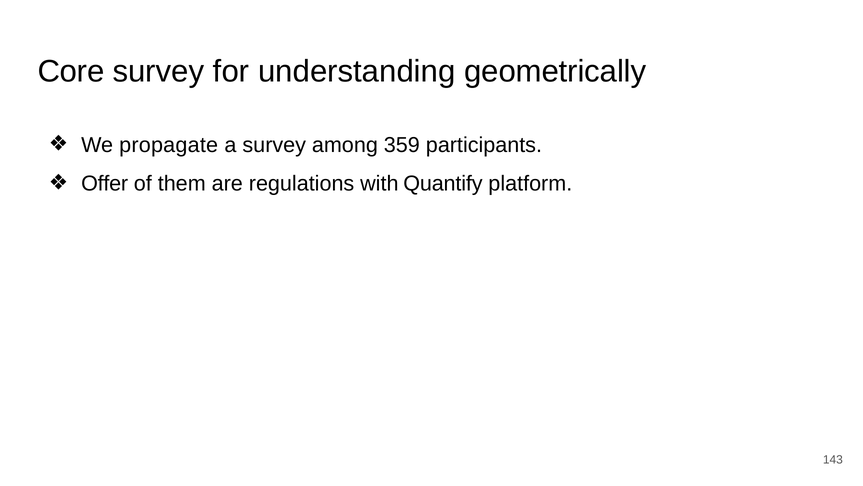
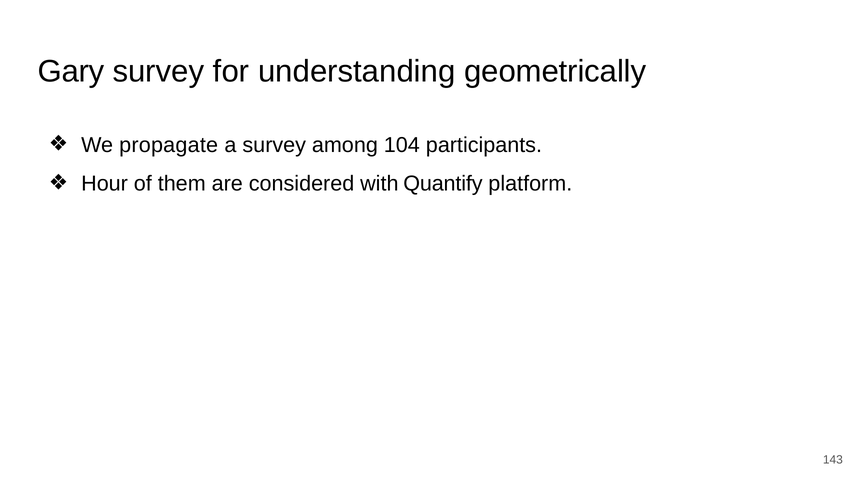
Core: Core -> Gary
359: 359 -> 104
Offer: Offer -> Hour
regulations: regulations -> considered
